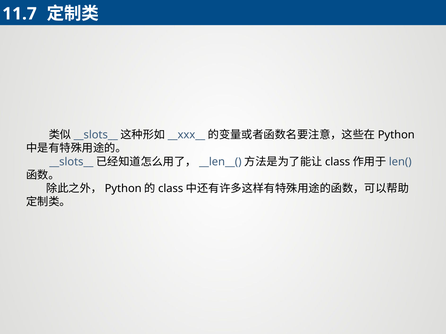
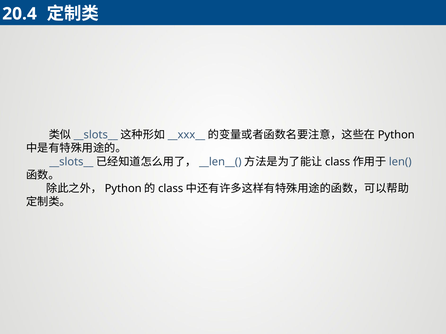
11.7: 11.7 -> 20.4
